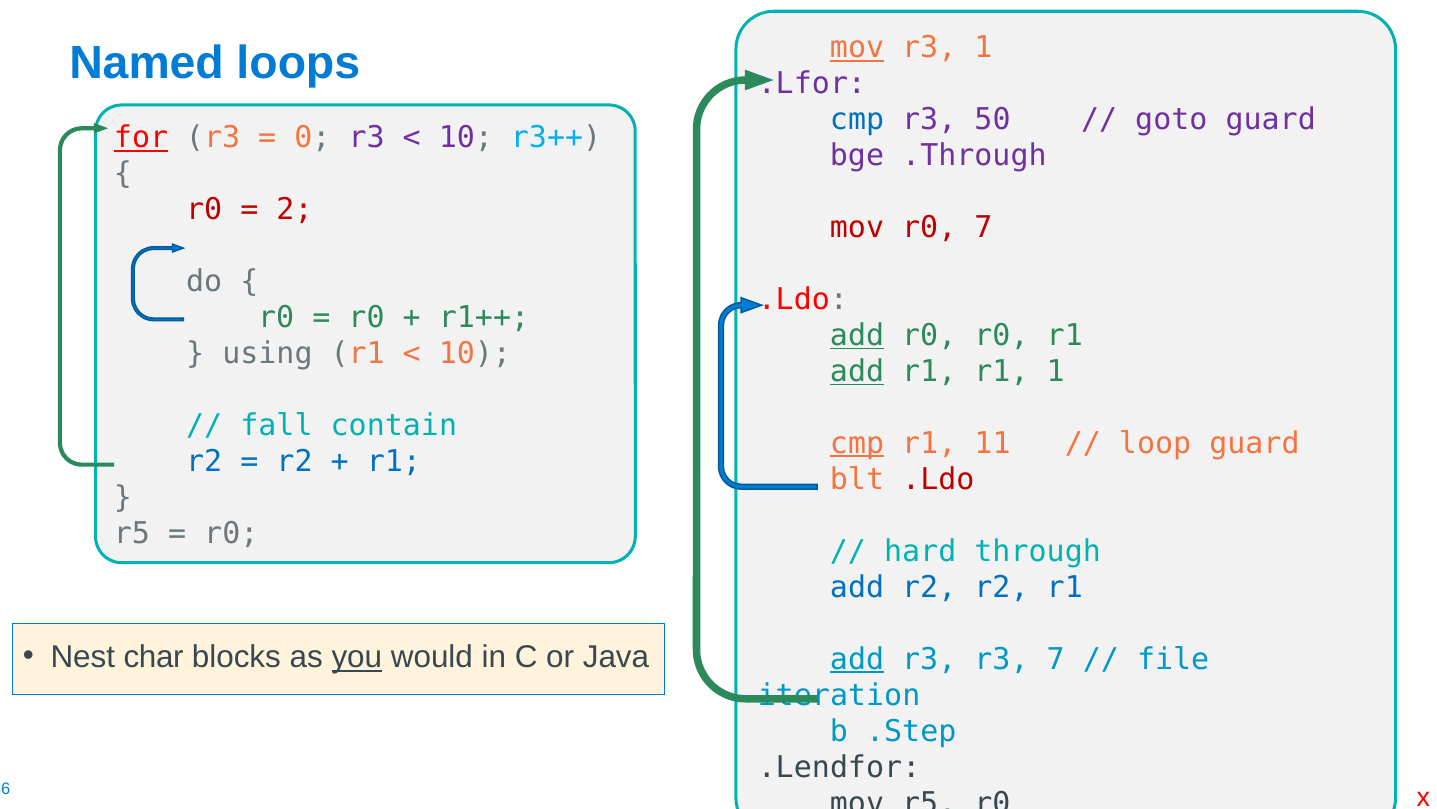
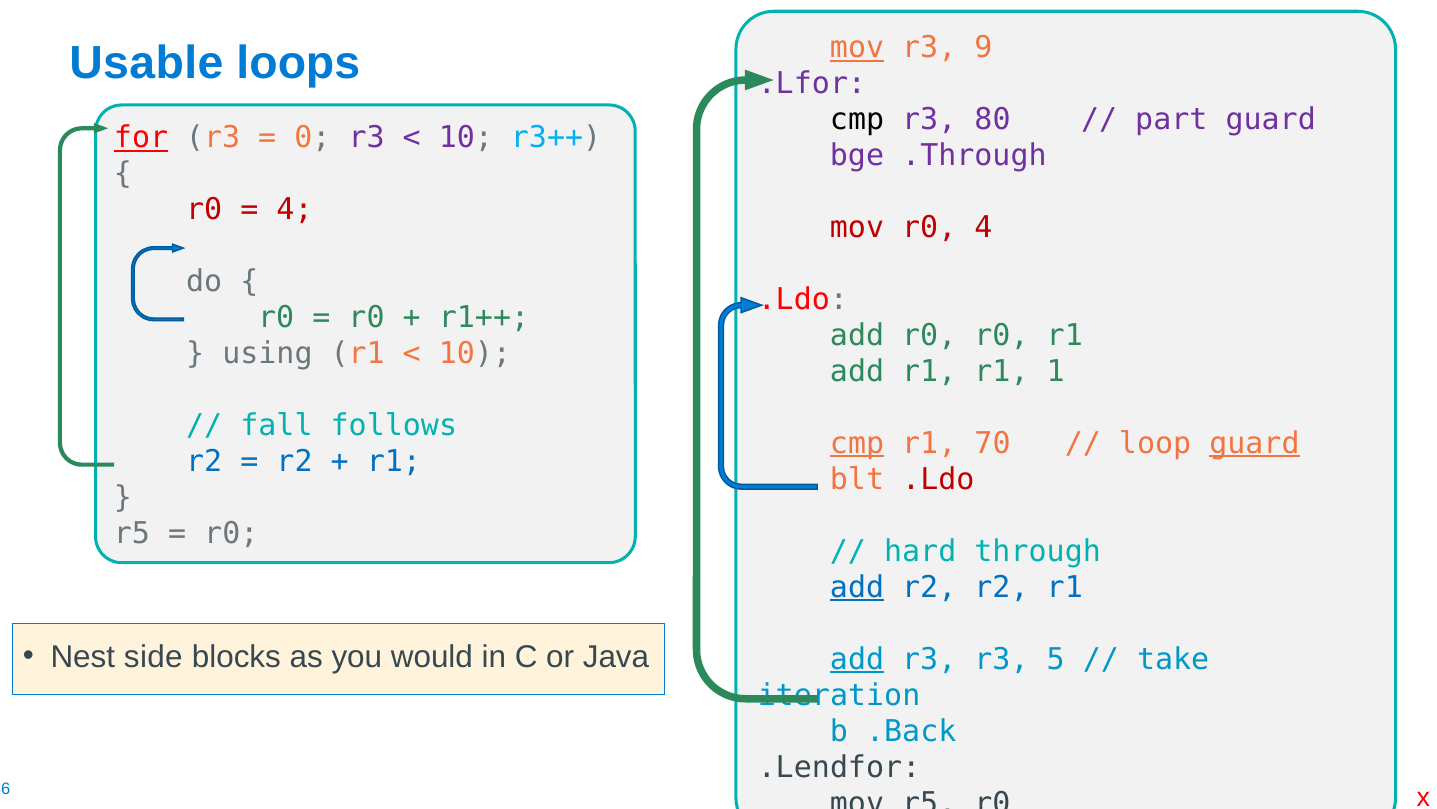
r3 1: 1 -> 9
Named: Named -> Usable
cmp at (857, 120) colour: blue -> black
50: 50 -> 80
goto: goto -> part
2 at (294, 210): 2 -> 4
r0 7: 7 -> 4
add at (857, 335) underline: present -> none
add at (857, 371) underline: present -> none
contain: contain -> follows
11: 11 -> 70
guard at (1254, 443) underline: none -> present
add at (857, 587) underline: none -> present
char: char -> side
you underline: present -> none
r3 7: 7 -> 5
file: file -> take
.Step: .Step -> .Back
